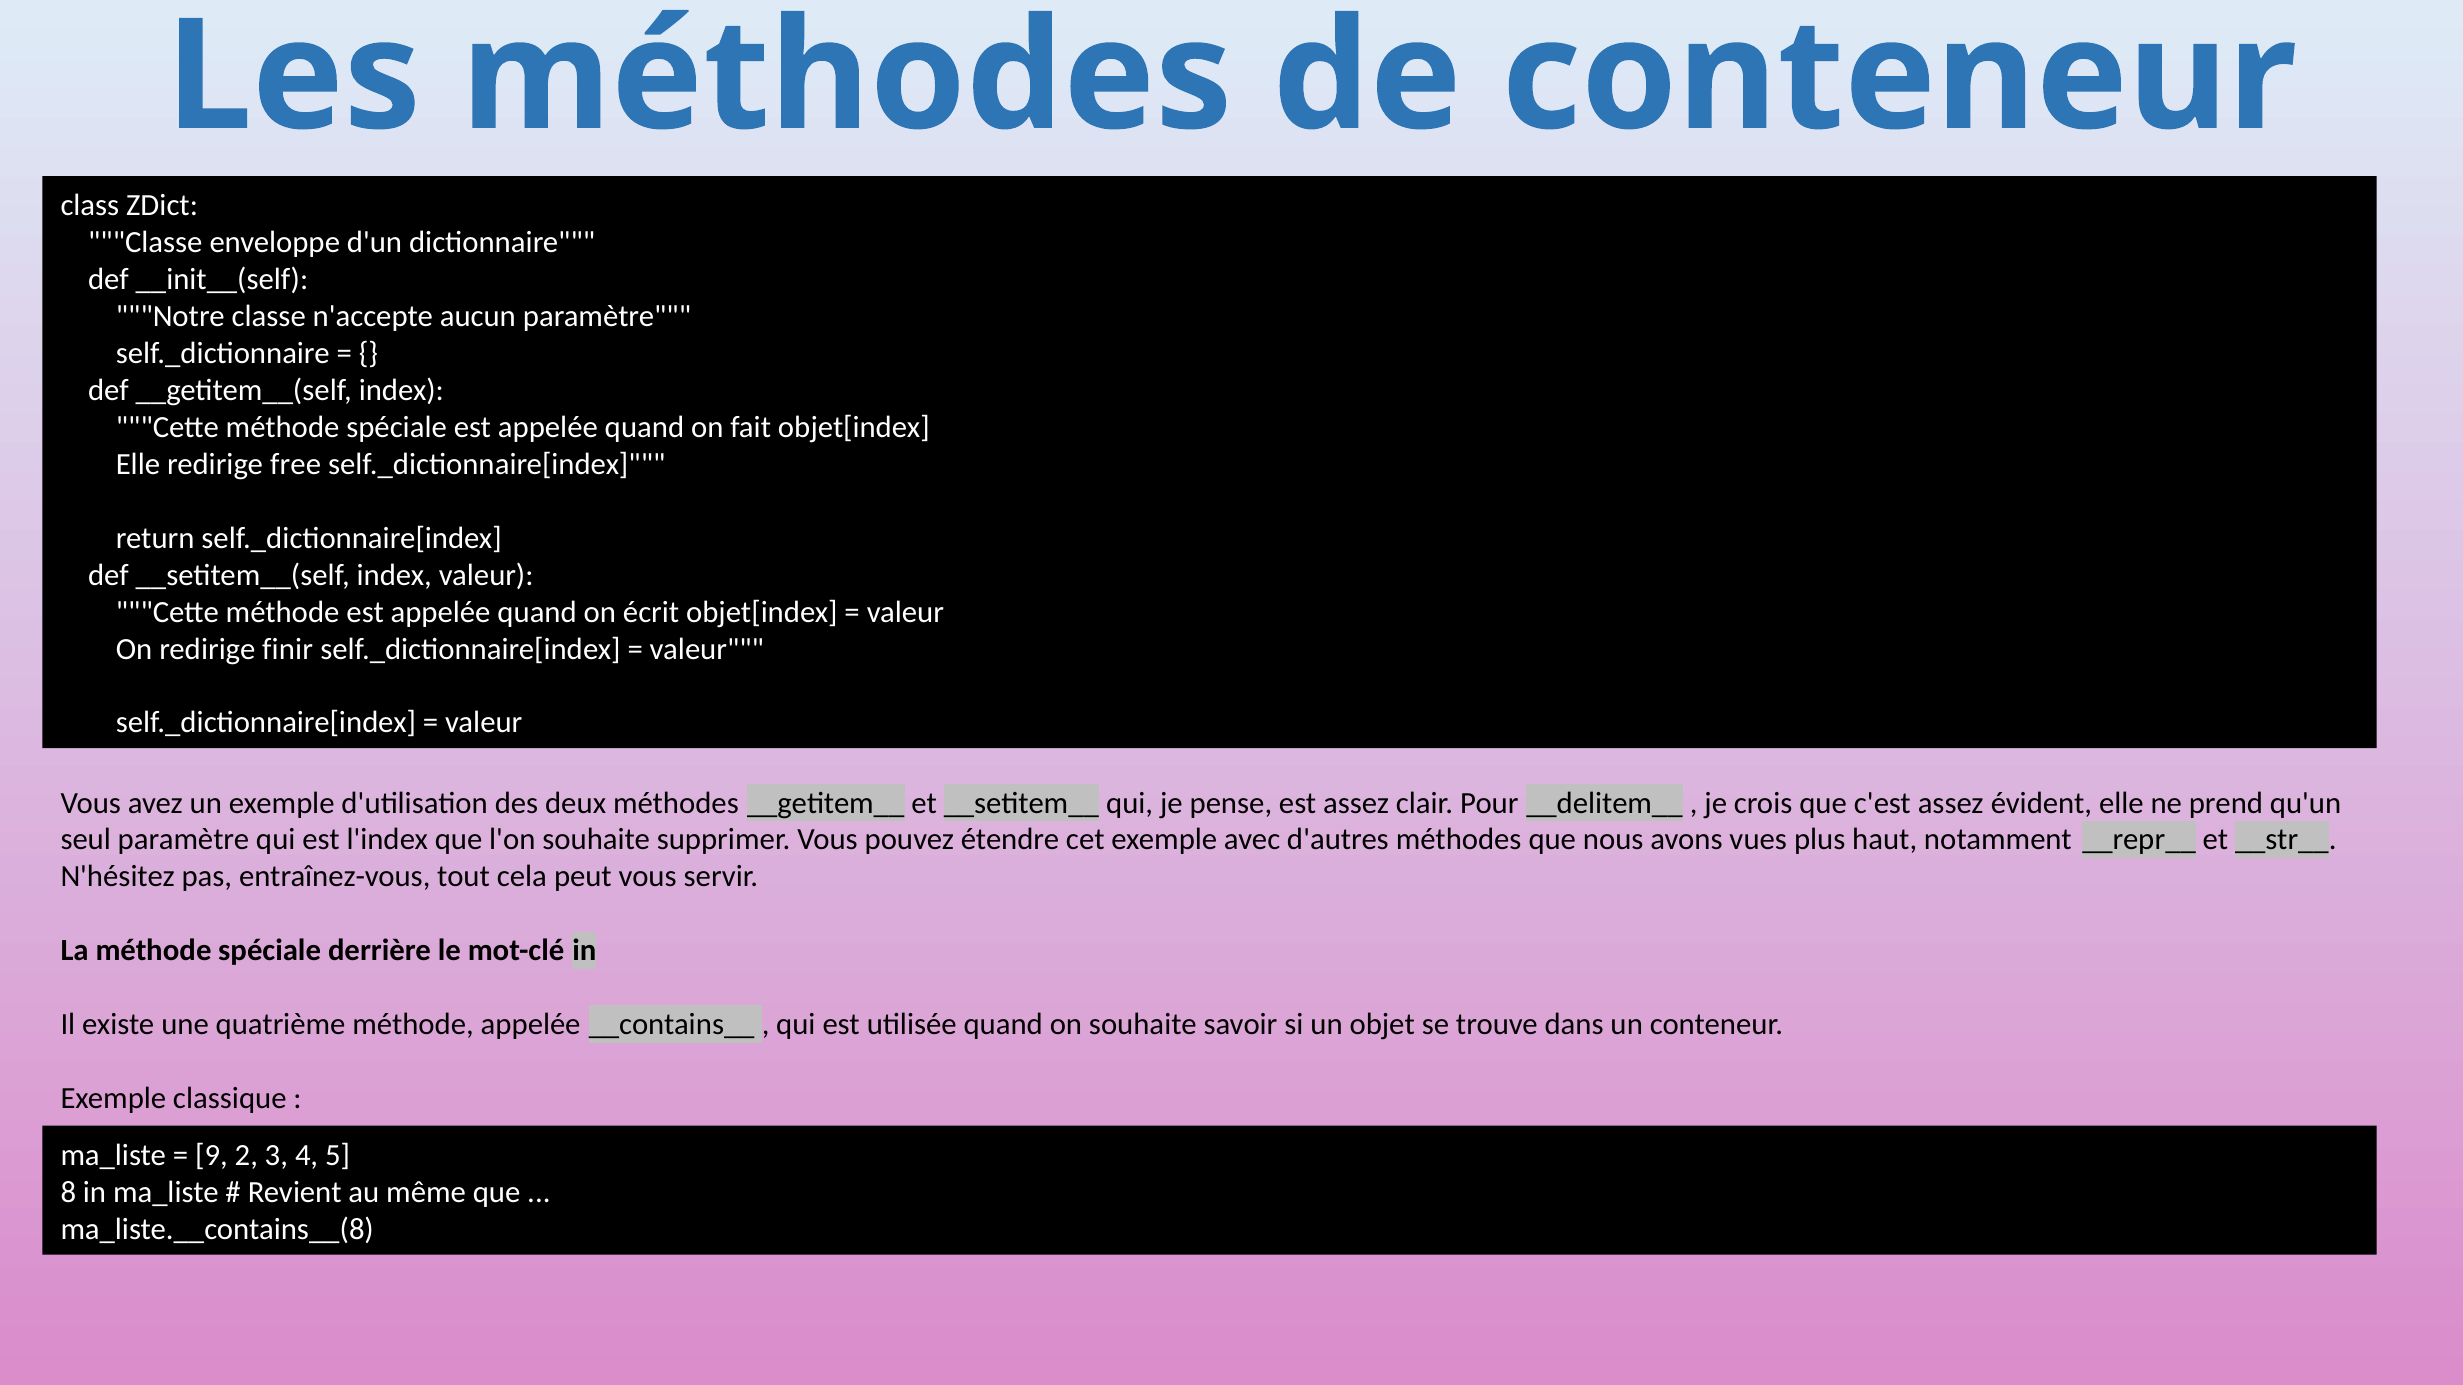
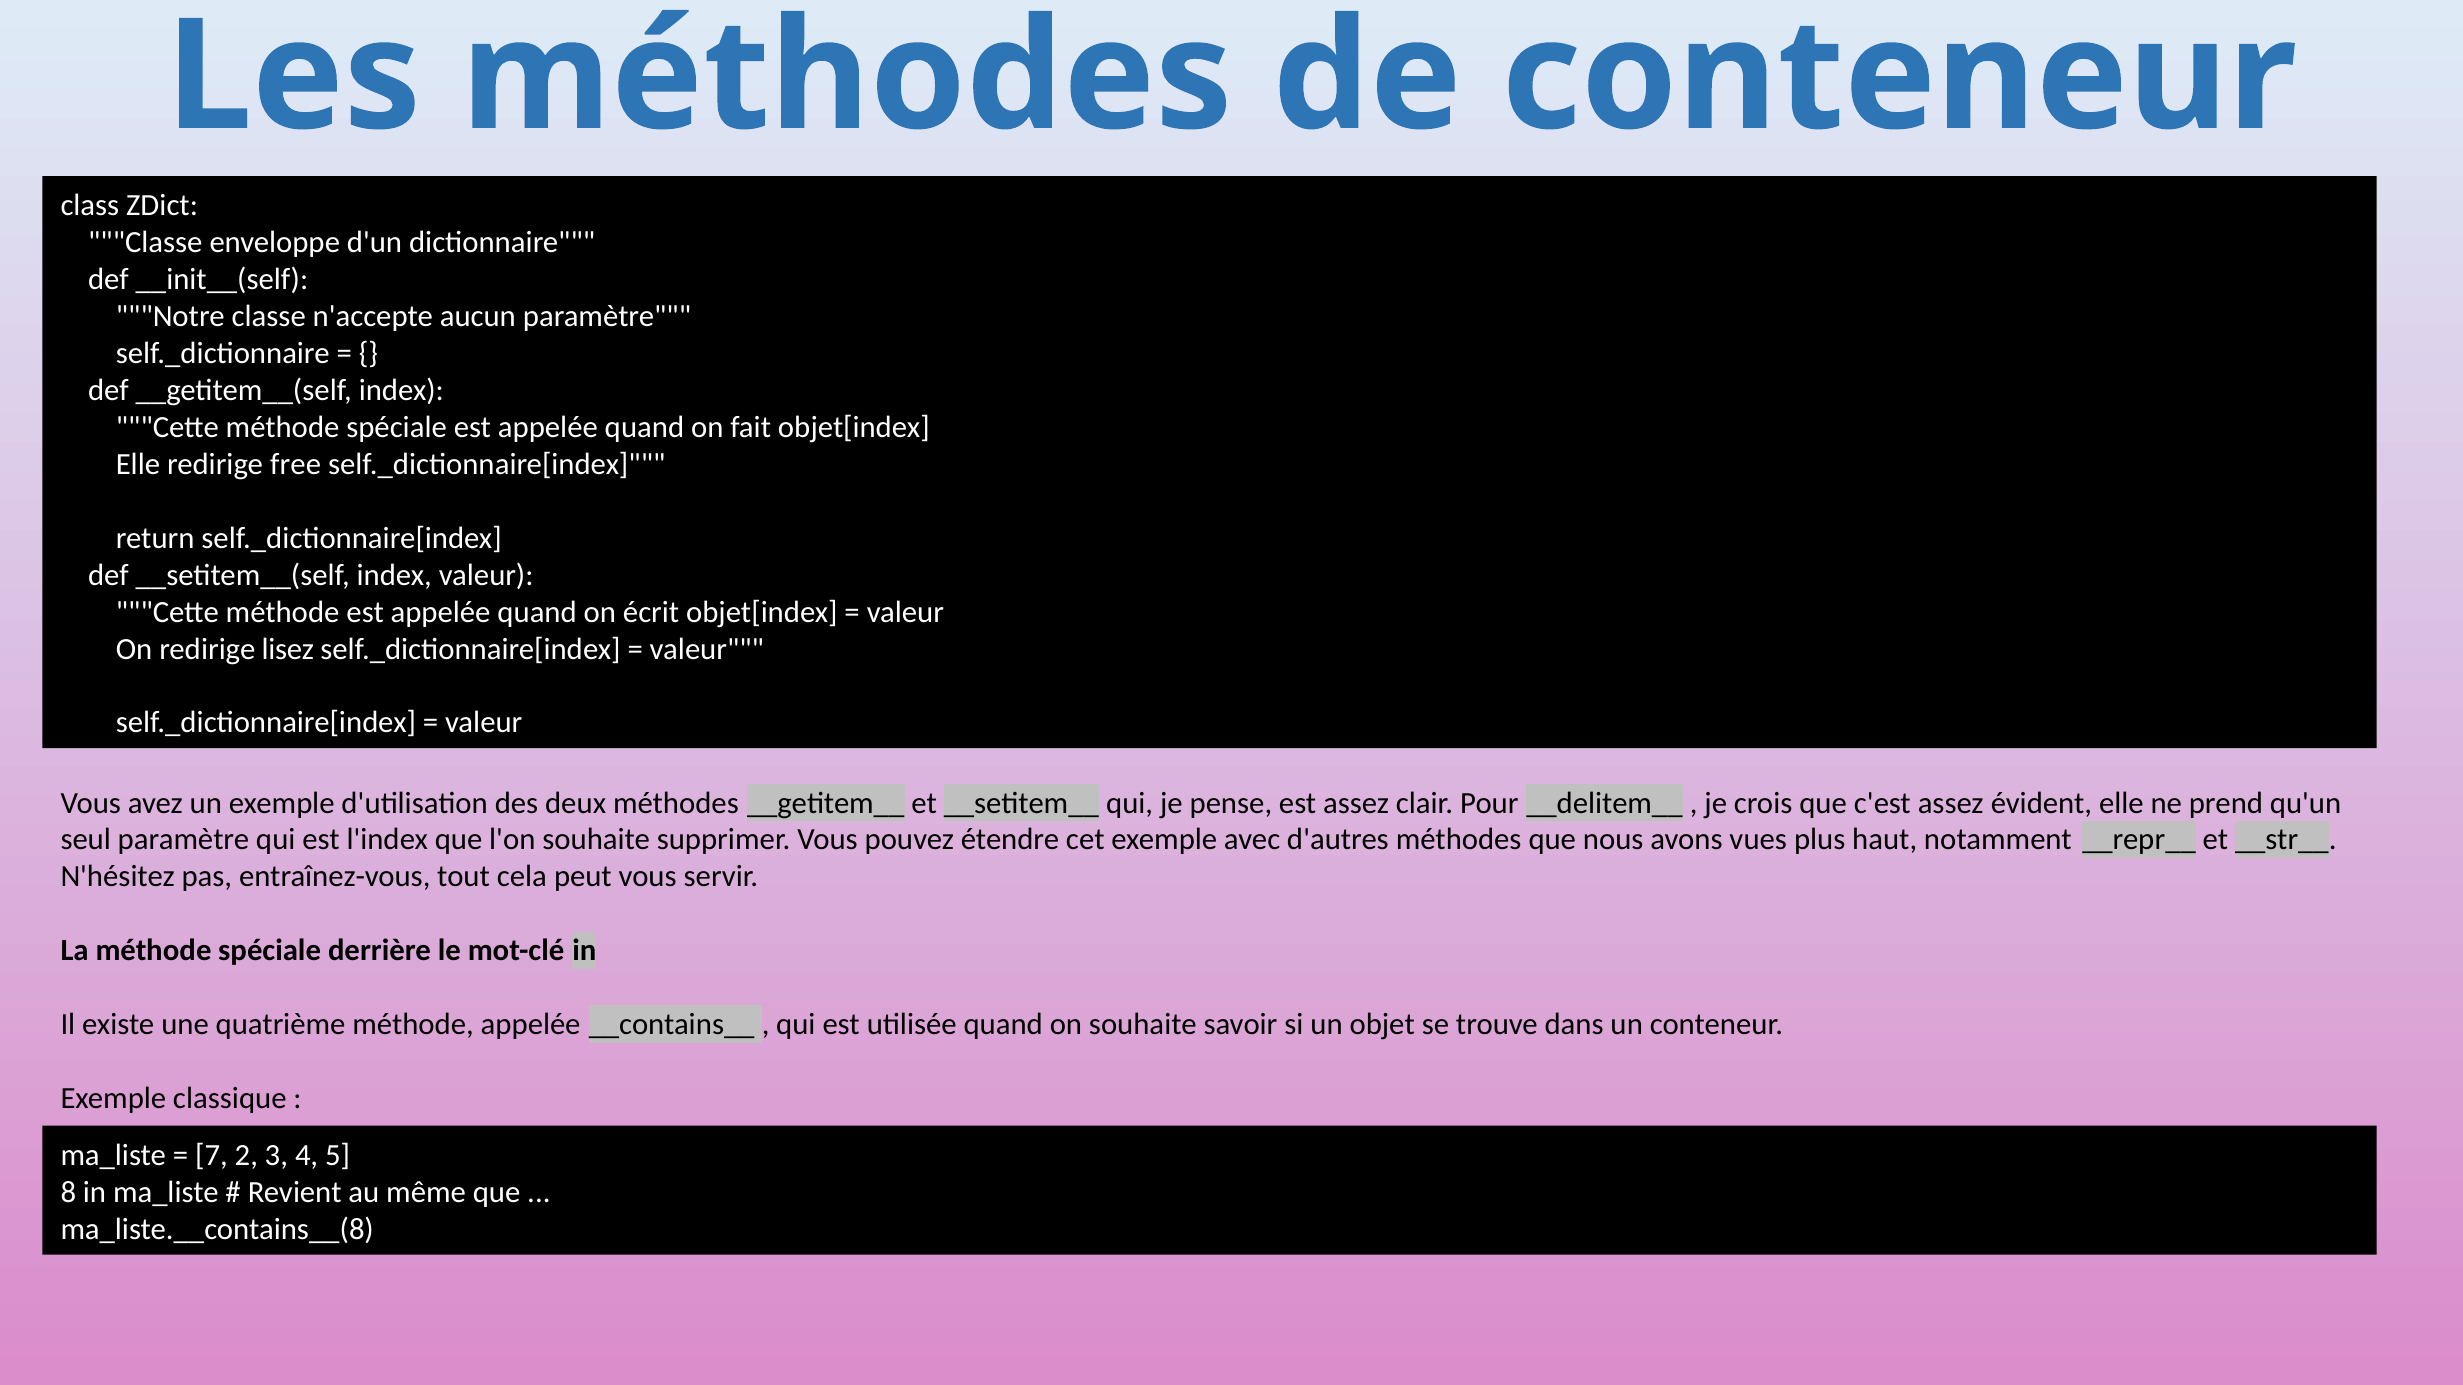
finir: finir -> lisez
9: 9 -> 7
